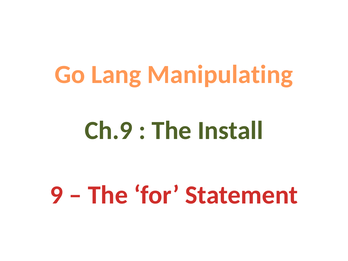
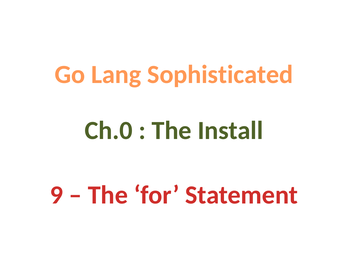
Manipulating: Manipulating -> Sophisticated
Ch.9: Ch.9 -> Ch.0
